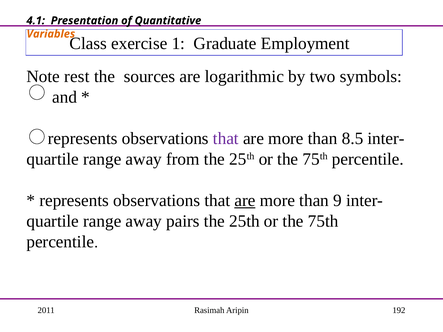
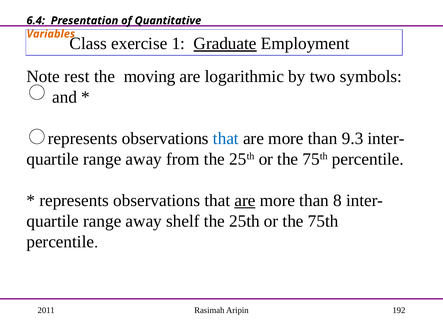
4.1: 4.1 -> 6.4
Graduate underline: none -> present
sources: sources -> moving
that at (226, 139) colour: purple -> blue
8.5: 8.5 -> 9.3
9: 9 -> 8
pairs: pairs -> shelf
